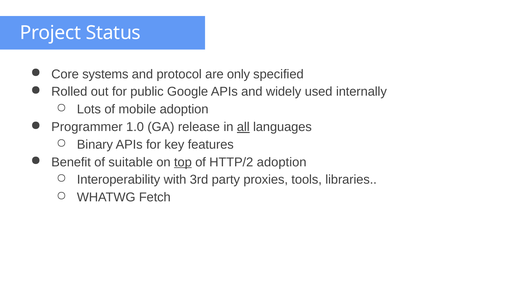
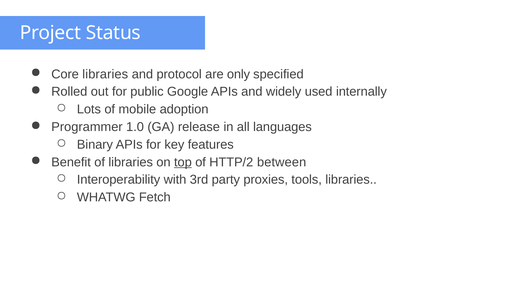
Core systems: systems -> libraries
all underline: present -> none
of suitable: suitable -> libraries
HTTP/2 adoption: adoption -> between
